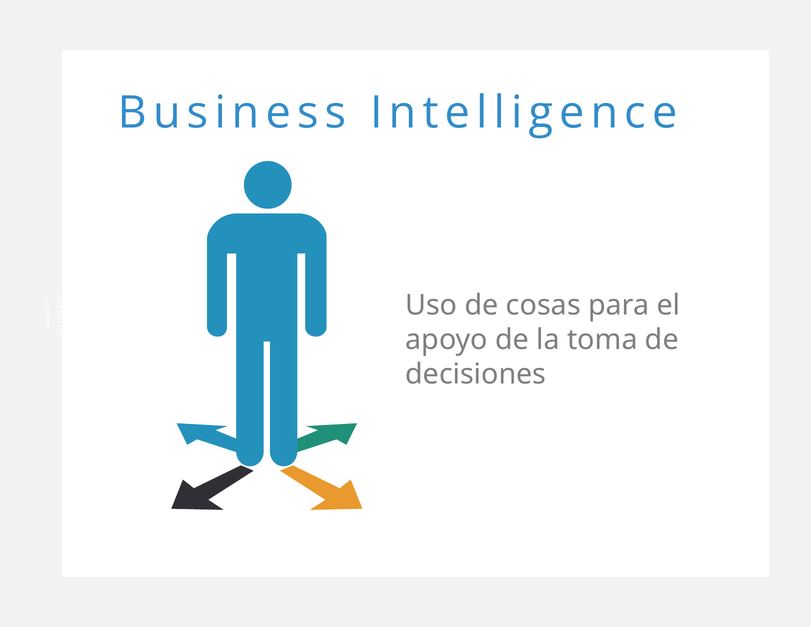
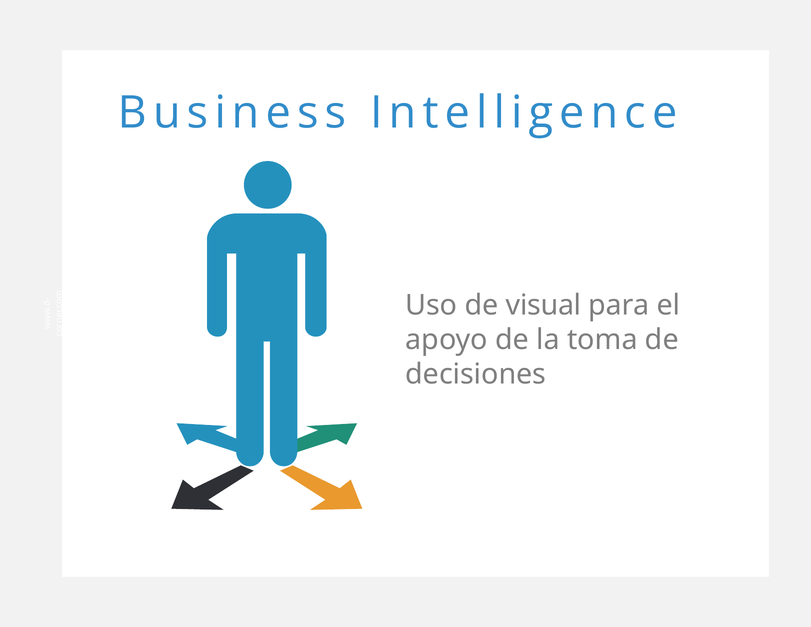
cosas: cosas -> visual
